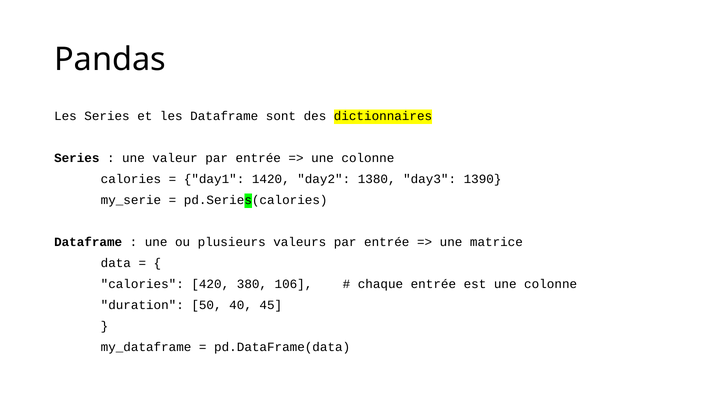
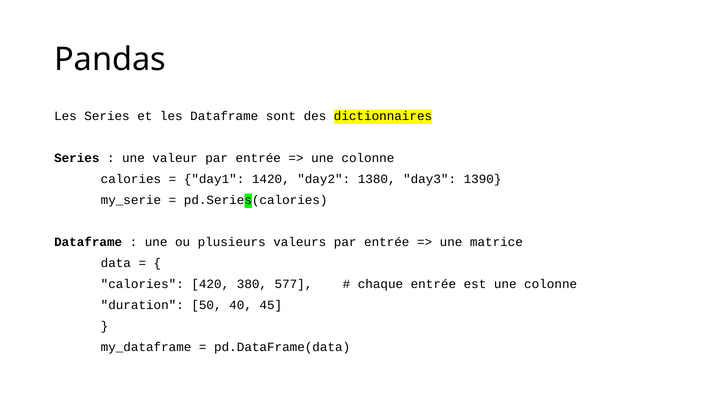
106: 106 -> 577
